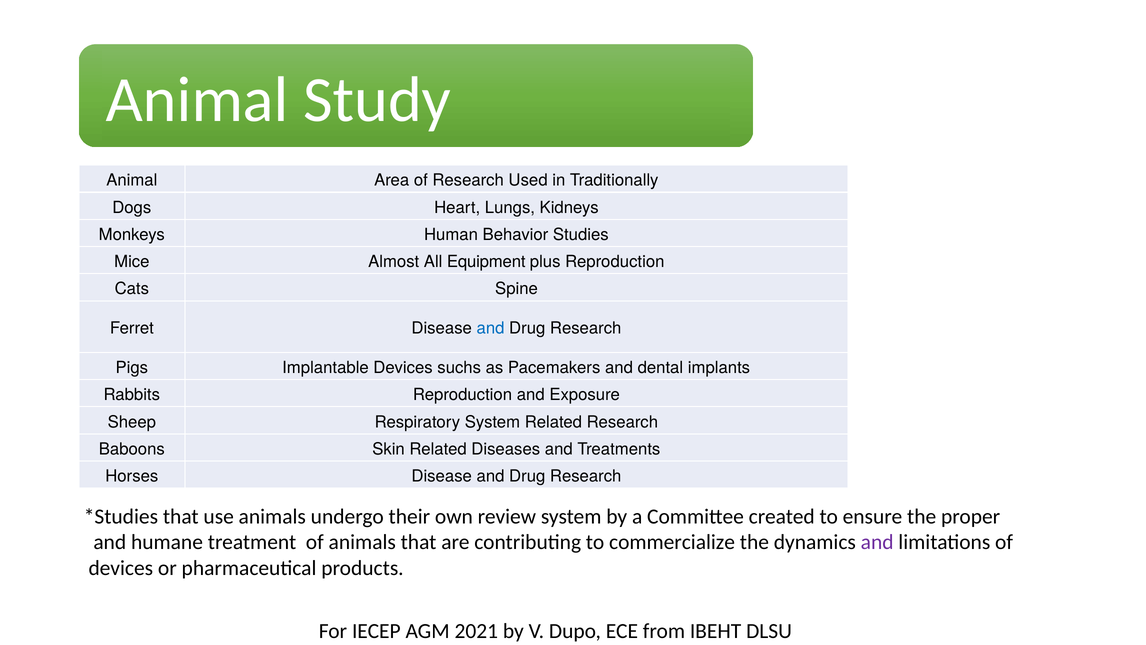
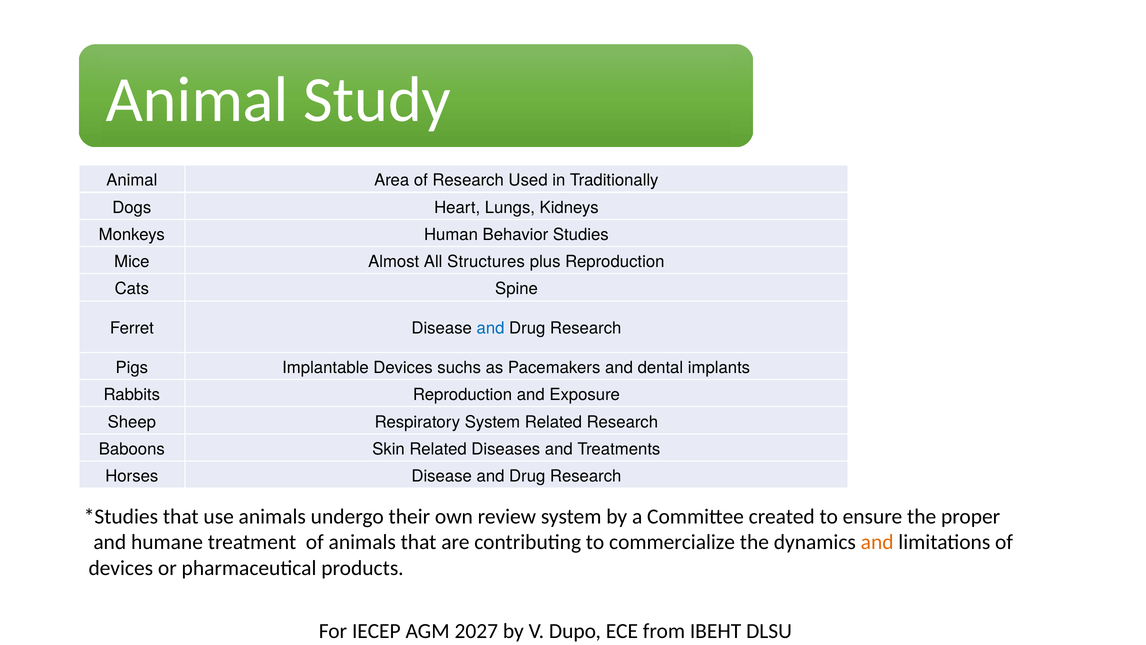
Equipment: Equipment -> Structures
and at (877, 542) colour: purple -> orange
2021: 2021 -> 2027
